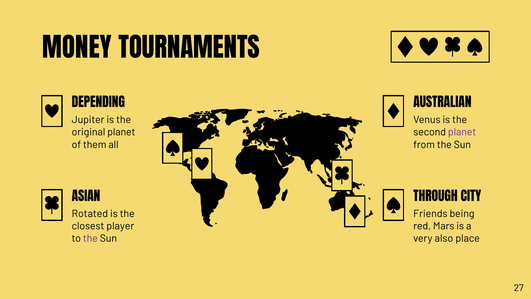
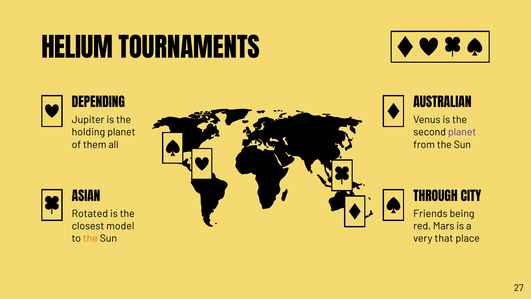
MONEY: MONEY -> HELIUM
original: original -> holding
player: player -> model
the at (90, 238) colour: purple -> orange
also: also -> that
